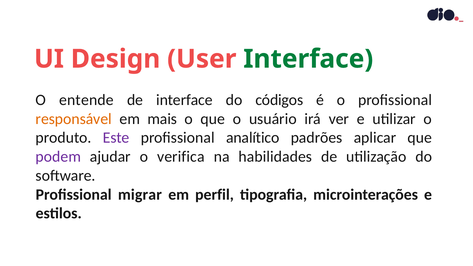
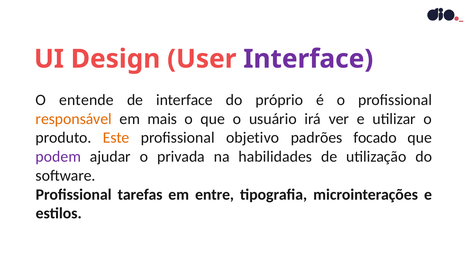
Interface at (308, 59) colour: green -> purple
códigos: códigos -> próprio
Este colour: purple -> orange
analítico: analítico -> objetivo
aplicar: aplicar -> focado
verifica: verifica -> privada
migrar: migrar -> tarefas
perfil: perfil -> entre
